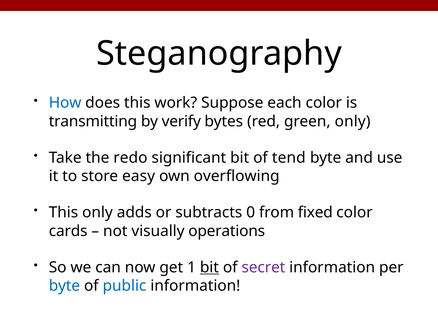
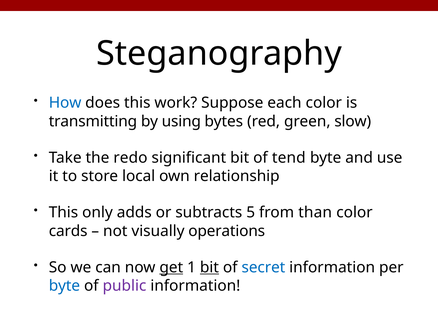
verify: verify -> using
green only: only -> slow
easy: easy -> local
overflowing: overflowing -> relationship
0: 0 -> 5
fixed: fixed -> than
get underline: none -> present
secret colour: purple -> blue
public colour: blue -> purple
